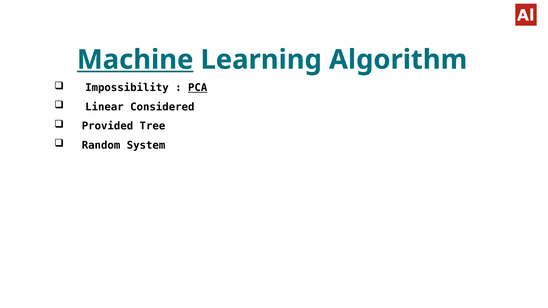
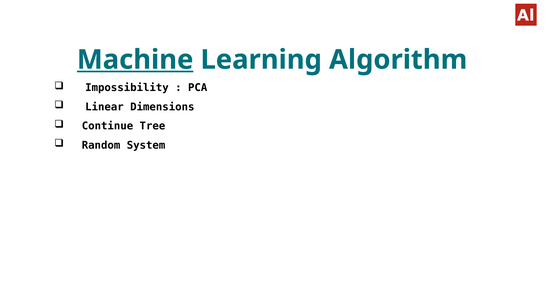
PCA underline: present -> none
Considered: Considered -> Dimensions
Provided: Provided -> Continue
